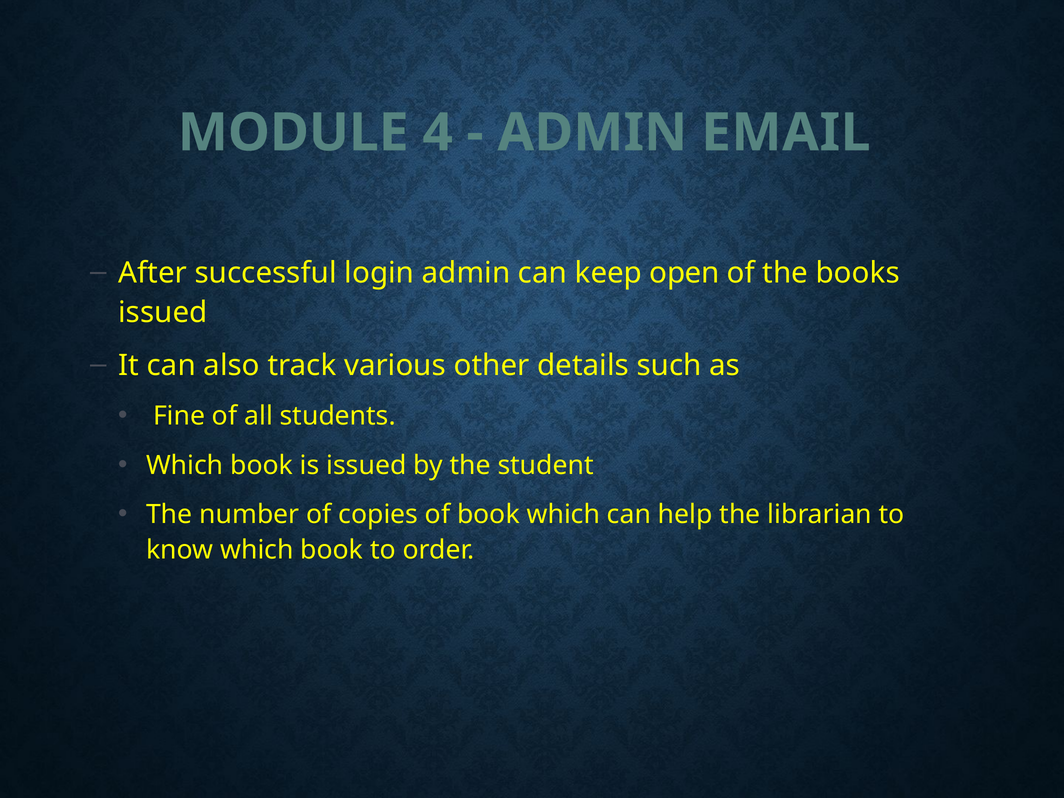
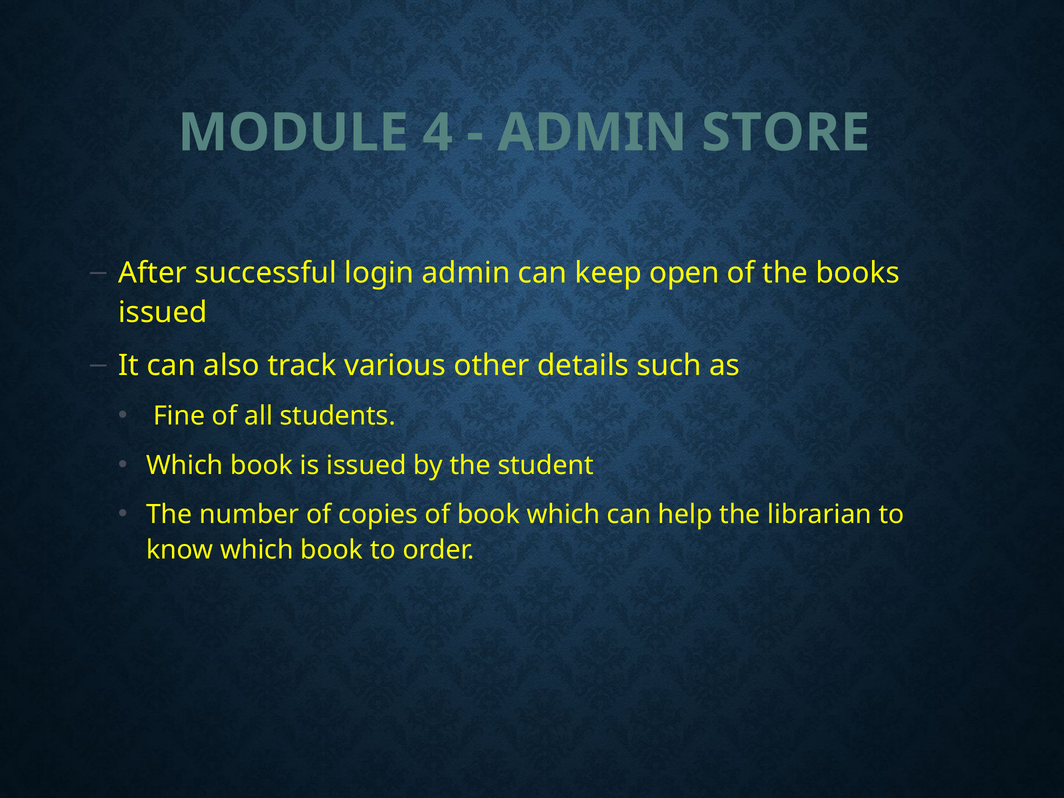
EMAIL: EMAIL -> STORE
